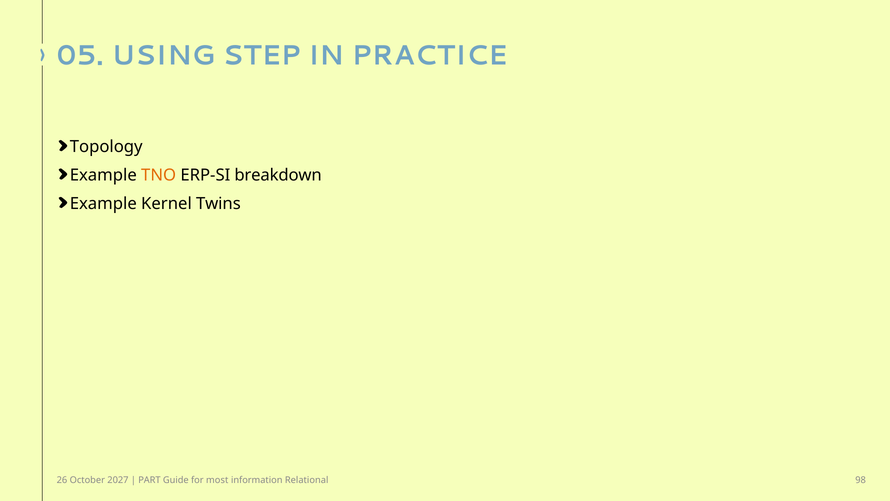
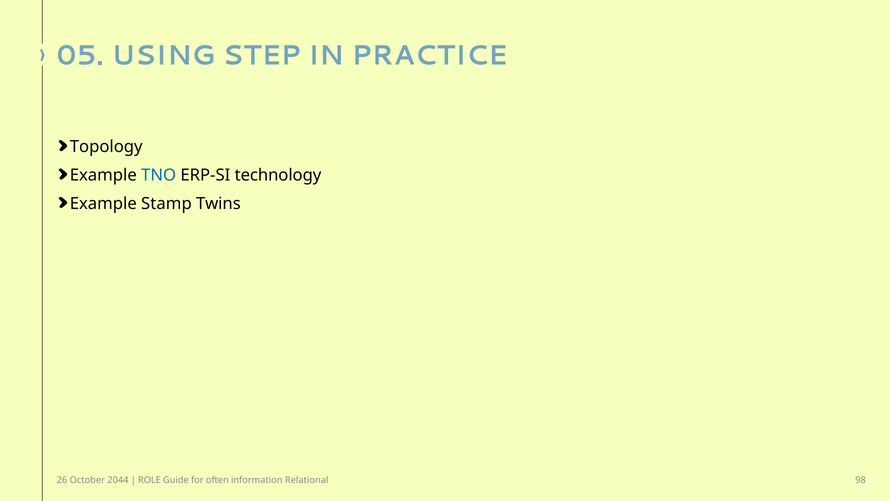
TNO colour: orange -> blue
breakdown: breakdown -> technology
Kernel: Kernel -> Stamp
2027: 2027 -> 2044
PART: PART -> ROLE
most: most -> often
